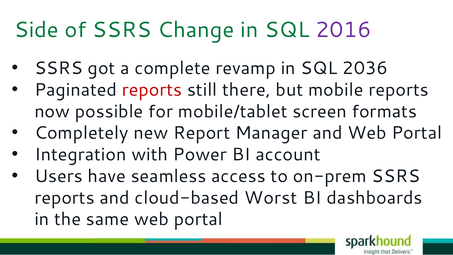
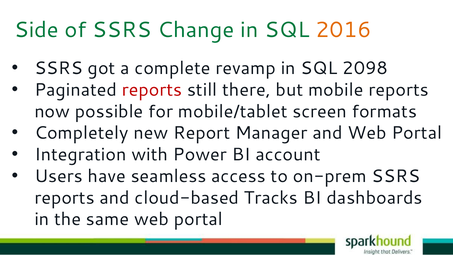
2016 colour: purple -> orange
2036: 2036 -> 2098
Worst: Worst -> Tracks
